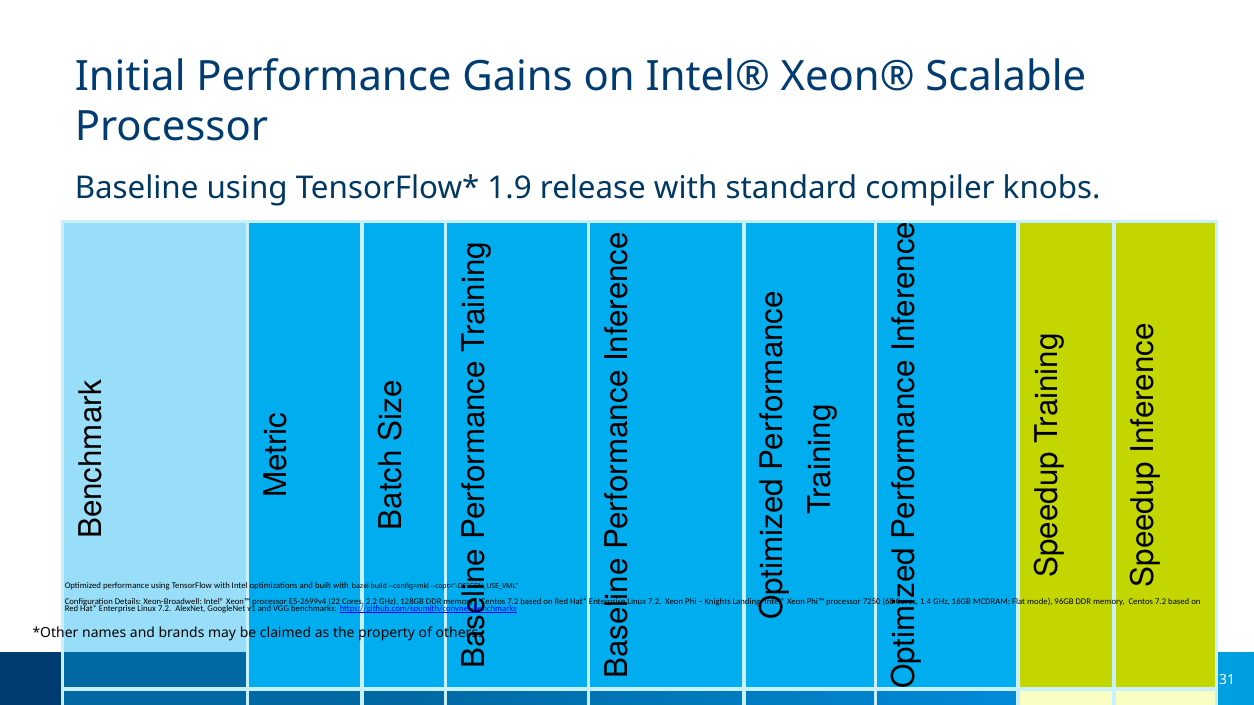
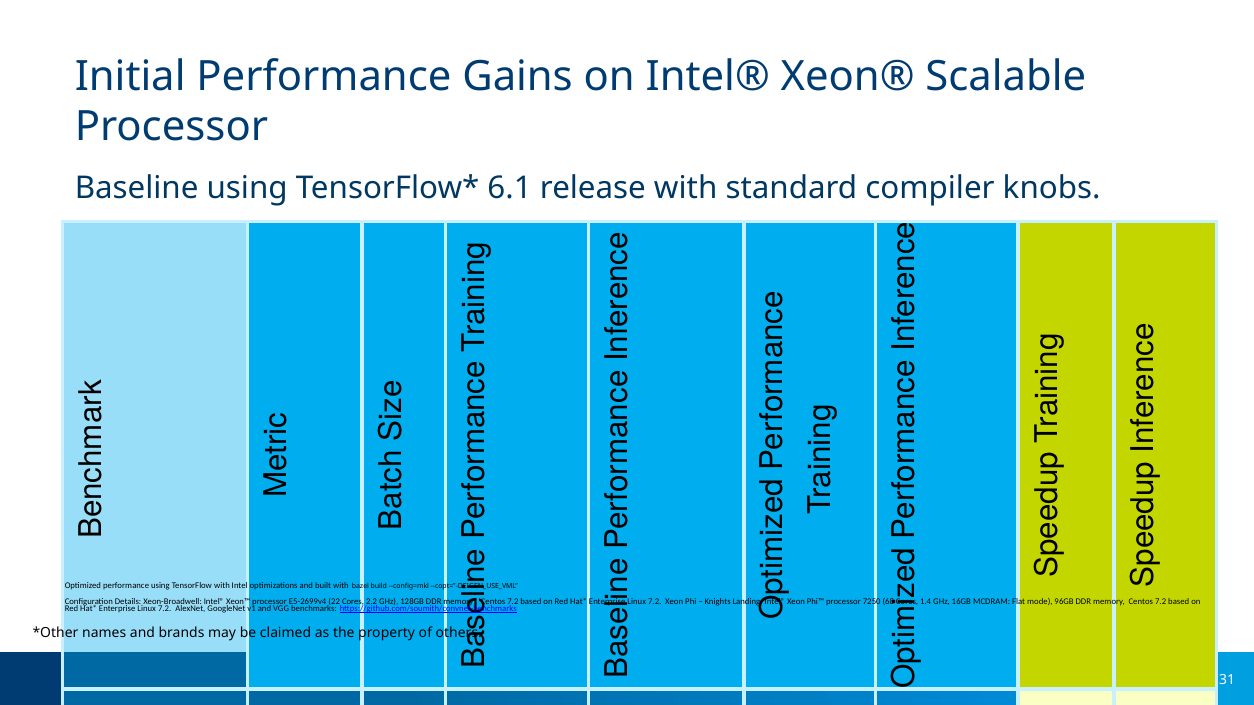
1.9: 1.9 -> 6.1
